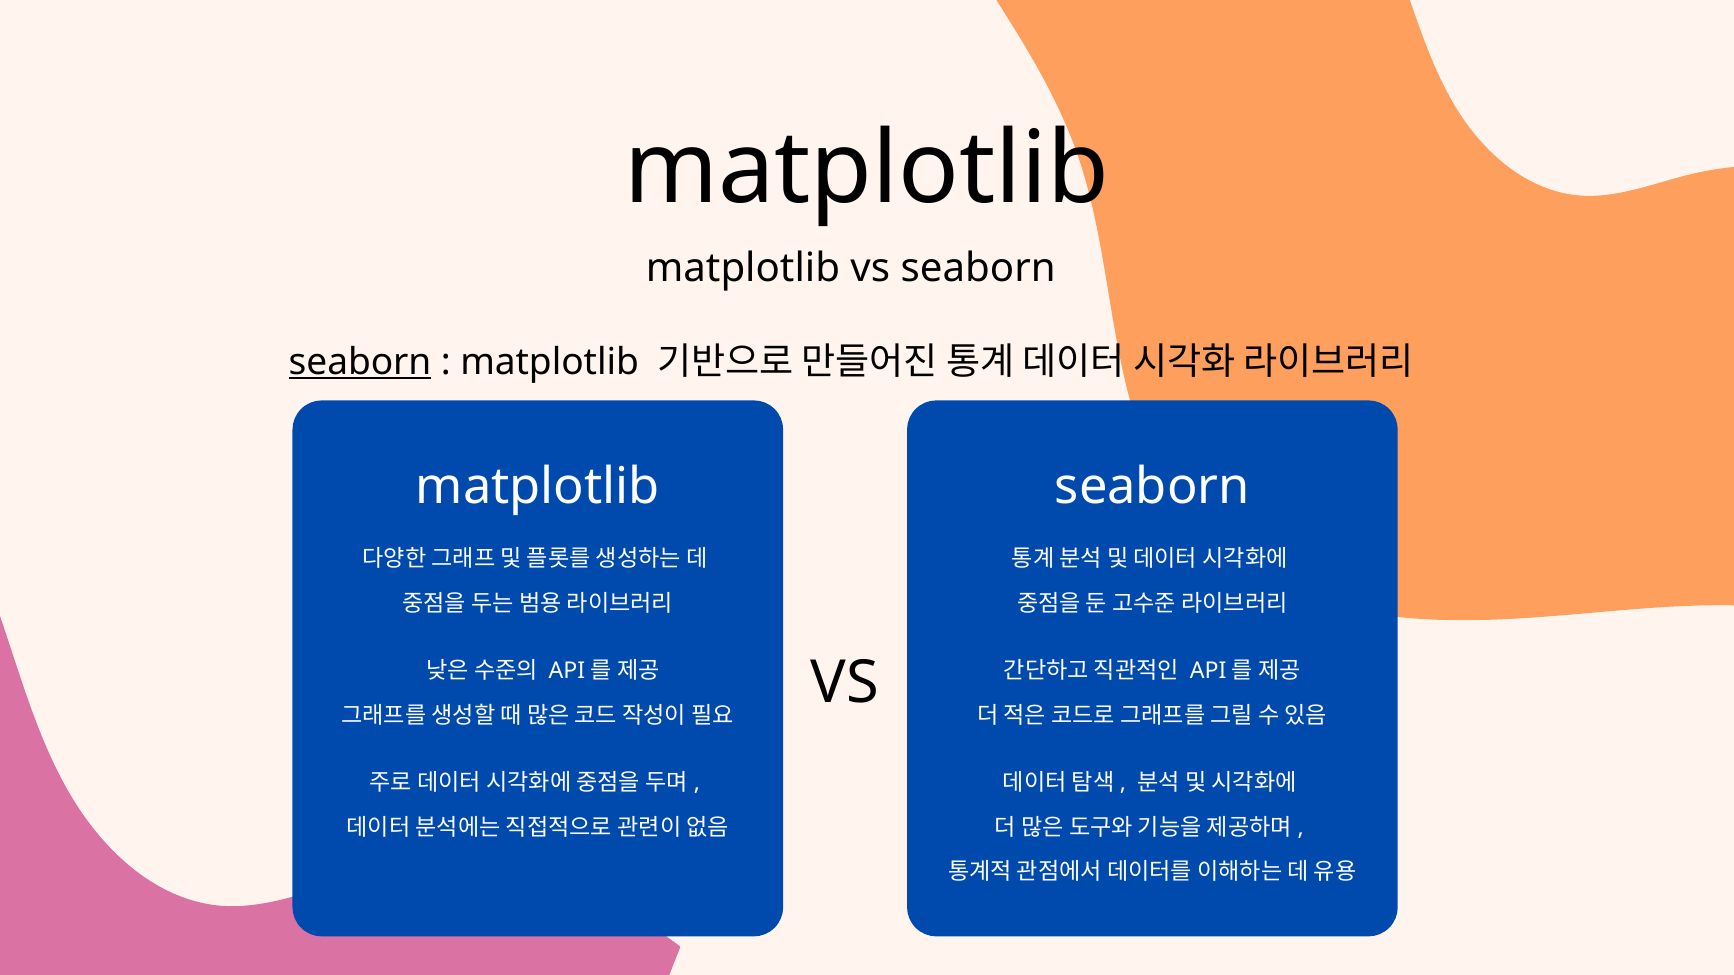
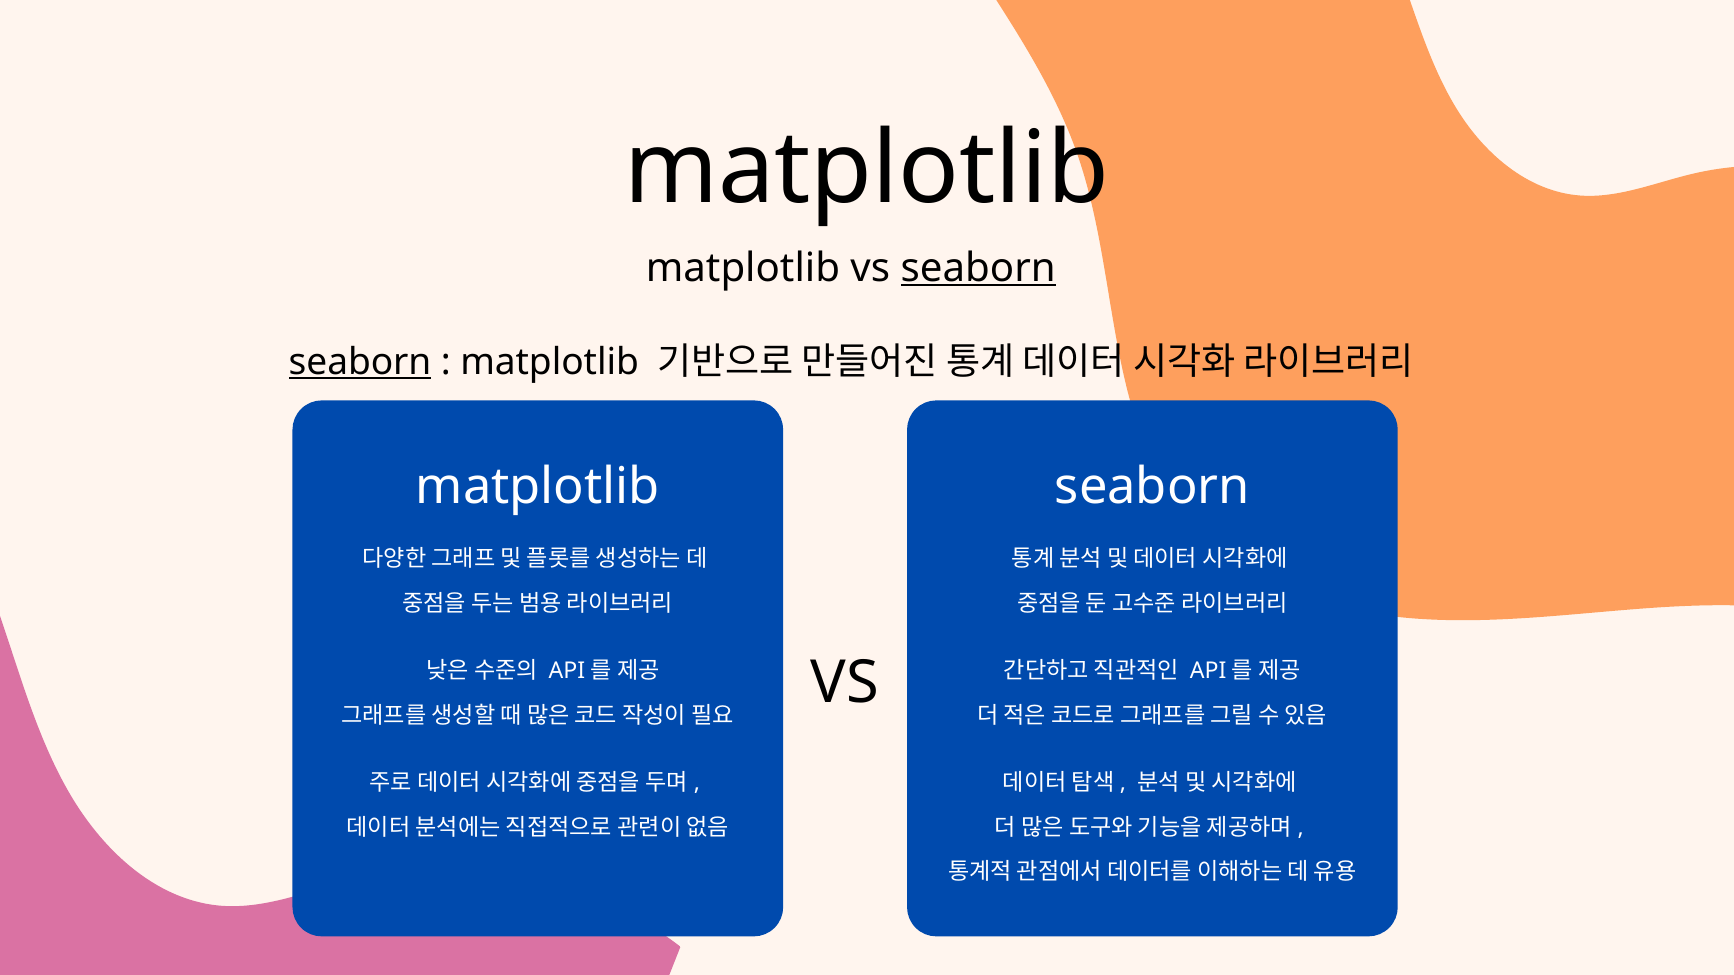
seaborn at (978, 268) underline: none -> present
